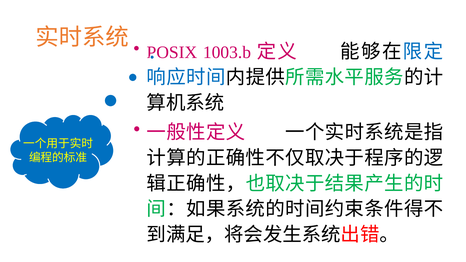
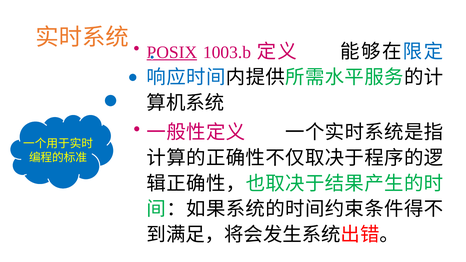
POSIX underline: none -> present
